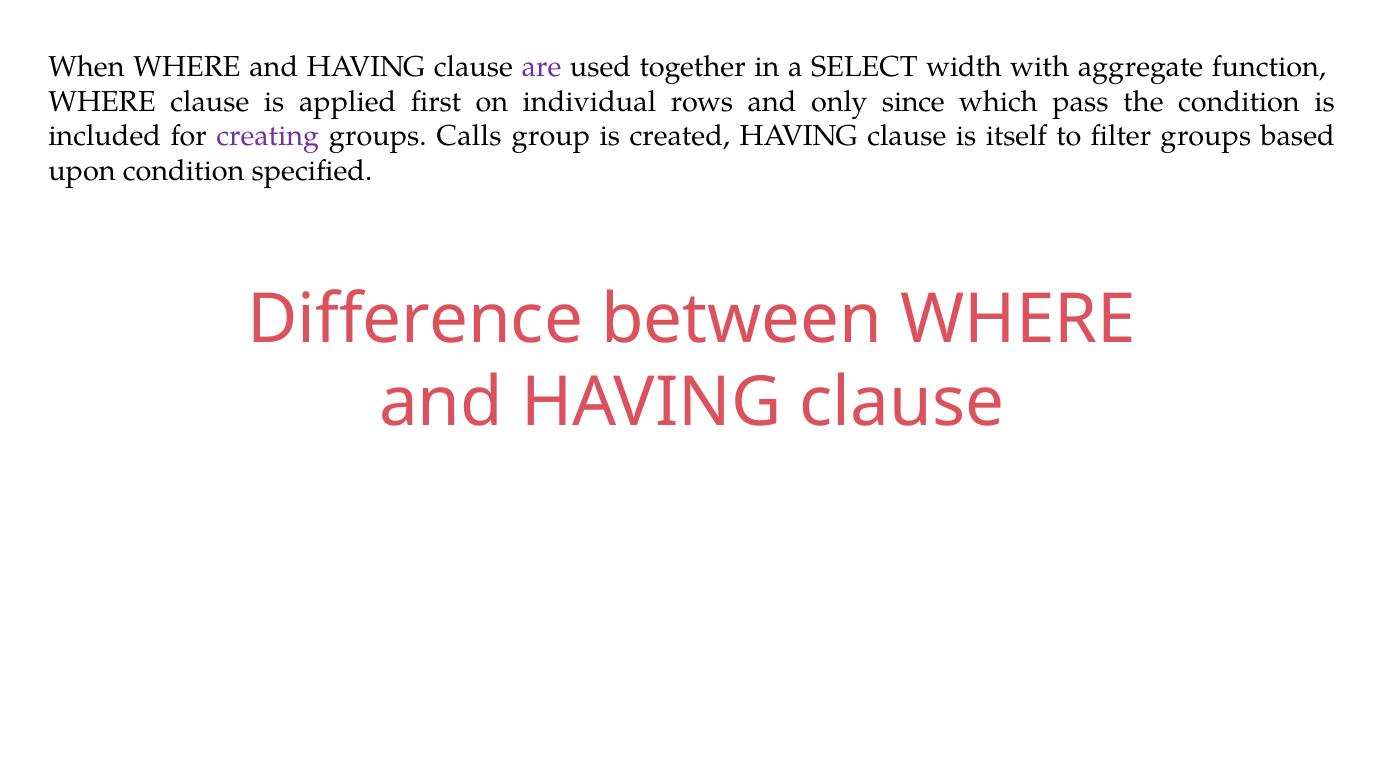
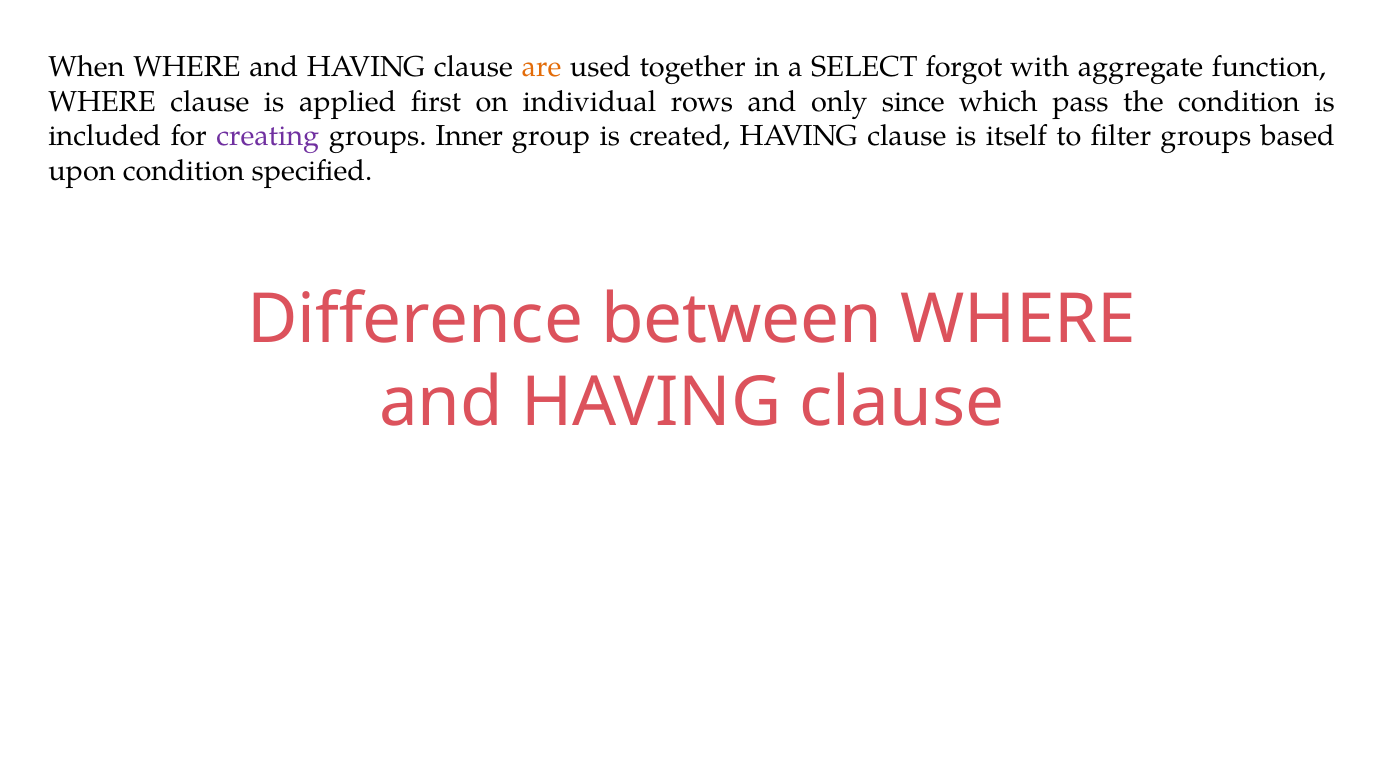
are colour: purple -> orange
width: width -> forgot
Calls: Calls -> Inner
